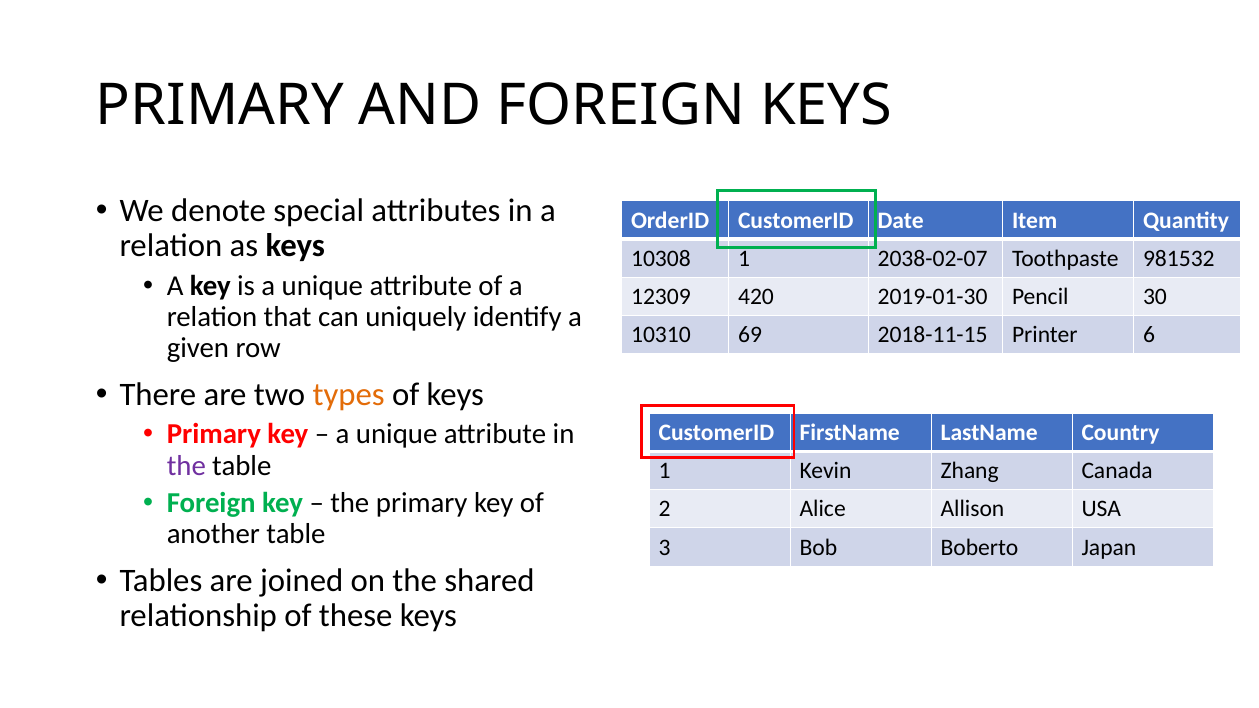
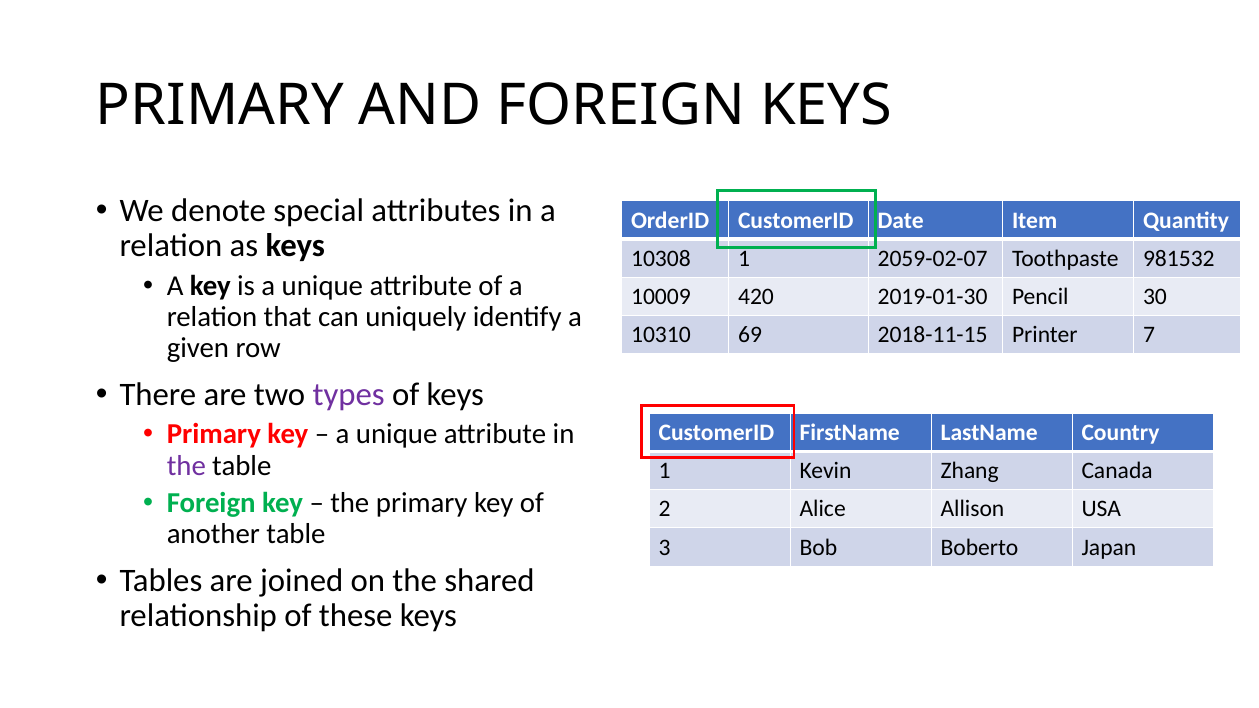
2038-02-07: 2038-02-07 -> 2059-02-07
12309: 12309 -> 10009
6: 6 -> 7
types colour: orange -> purple
